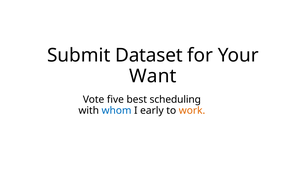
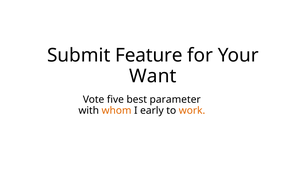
Dataset: Dataset -> Feature
scheduling: scheduling -> parameter
whom colour: blue -> orange
